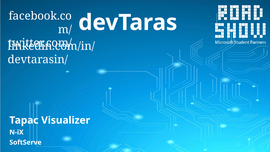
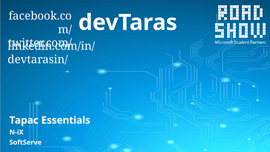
Visualizer: Visualizer -> Essentials
